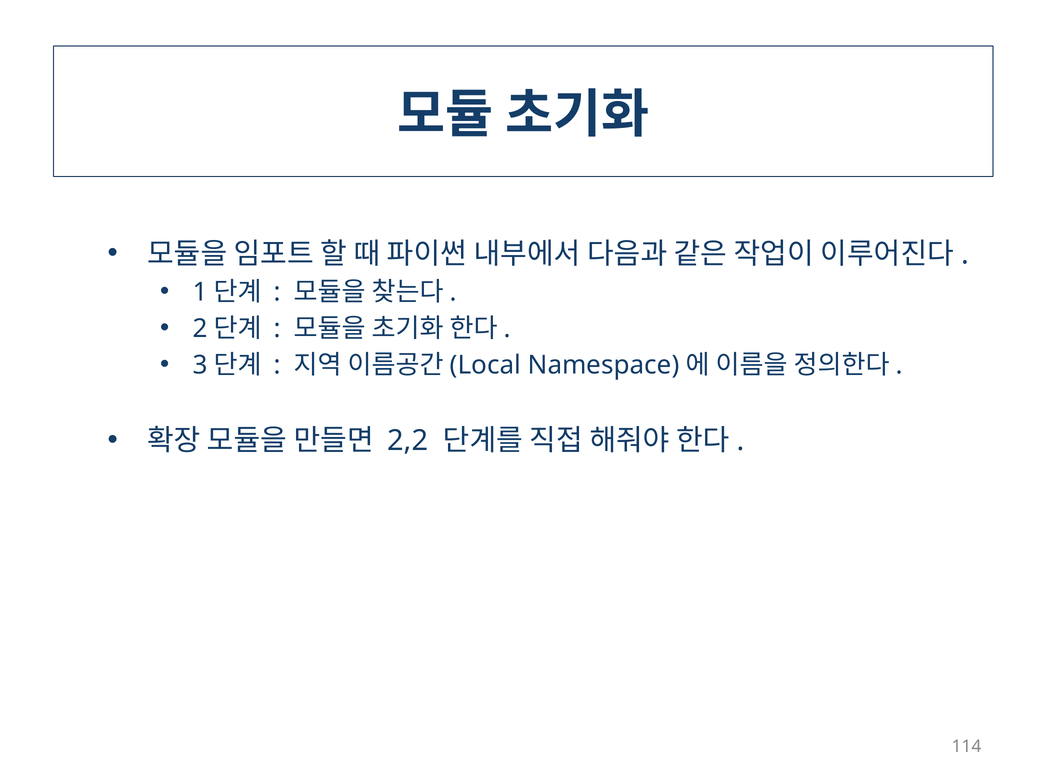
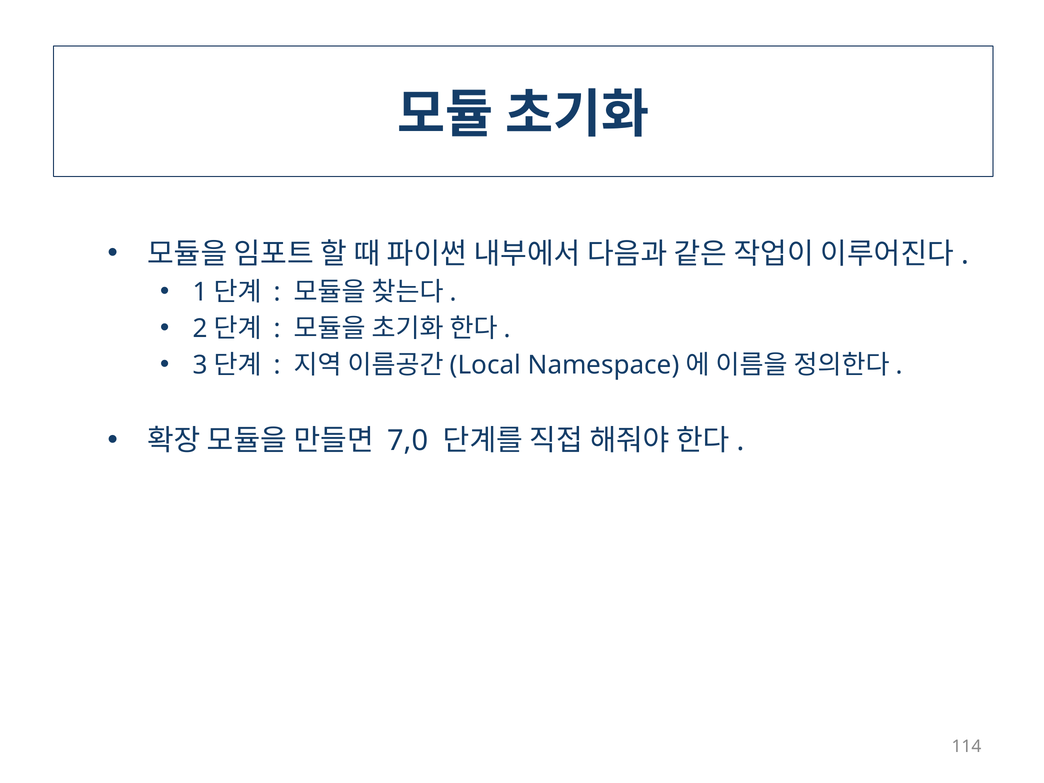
2,2: 2,2 -> 7,0
